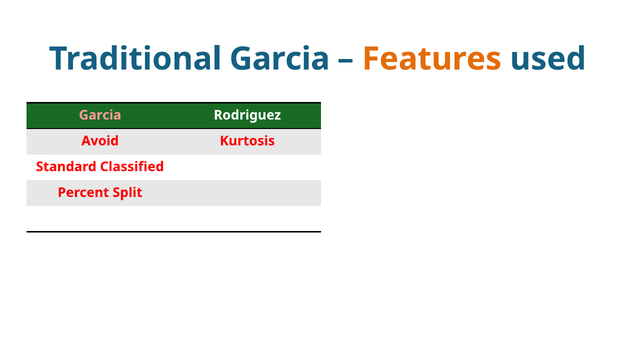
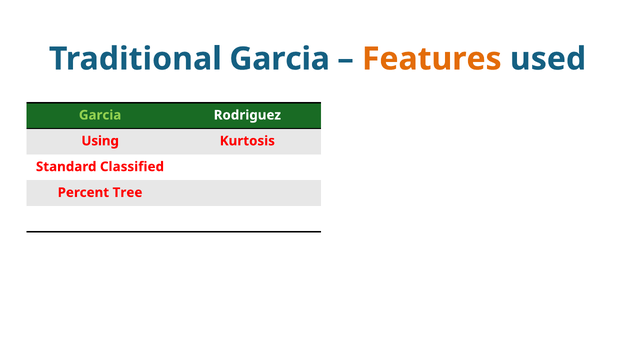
Garcia at (100, 115) colour: pink -> light green
Avoid: Avoid -> Using
Split: Split -> Tree
